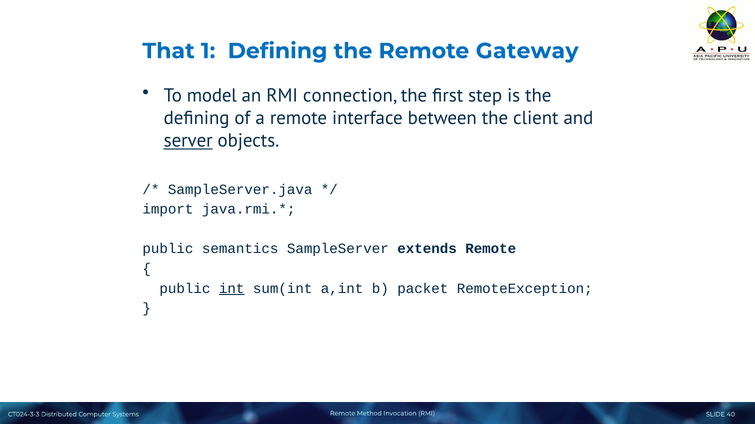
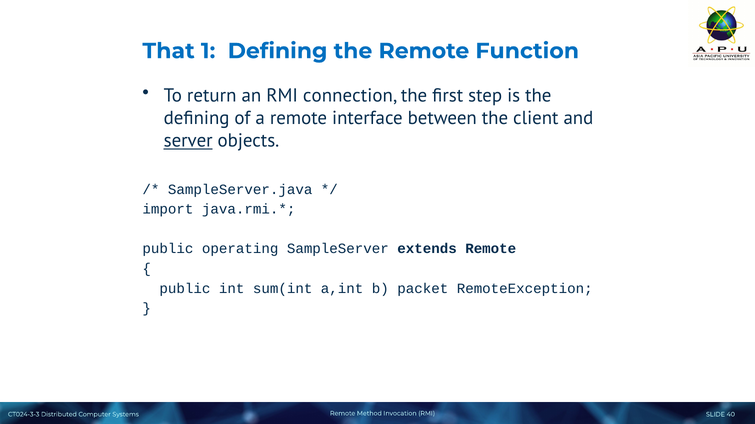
Gateway: Gateway -> Function
model: model -> return
semantics: semantics -> operating
int underline: present -> none
